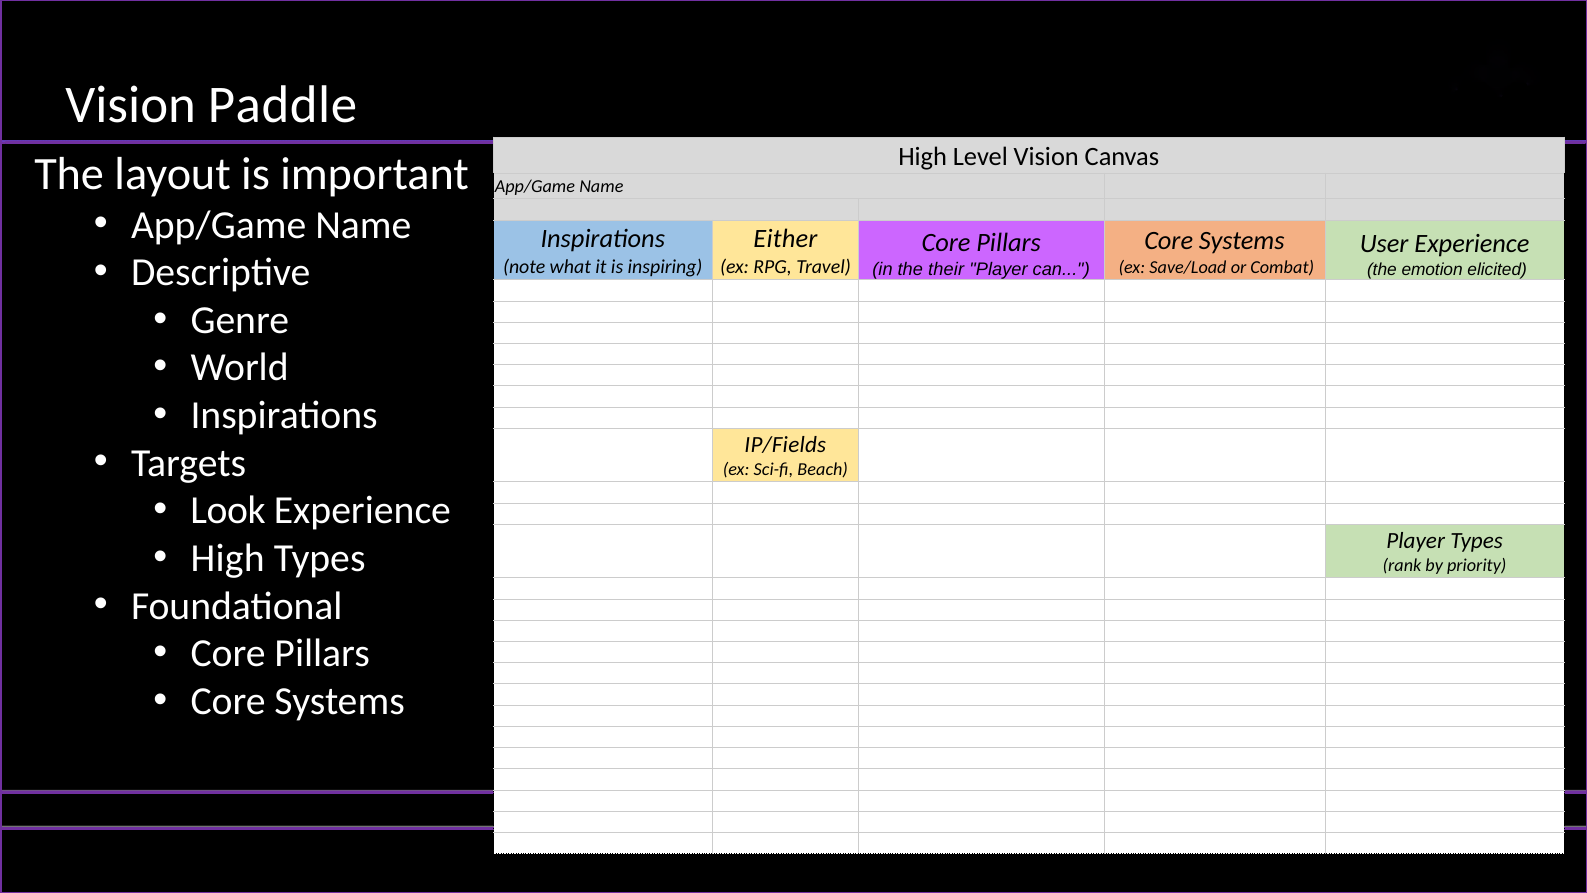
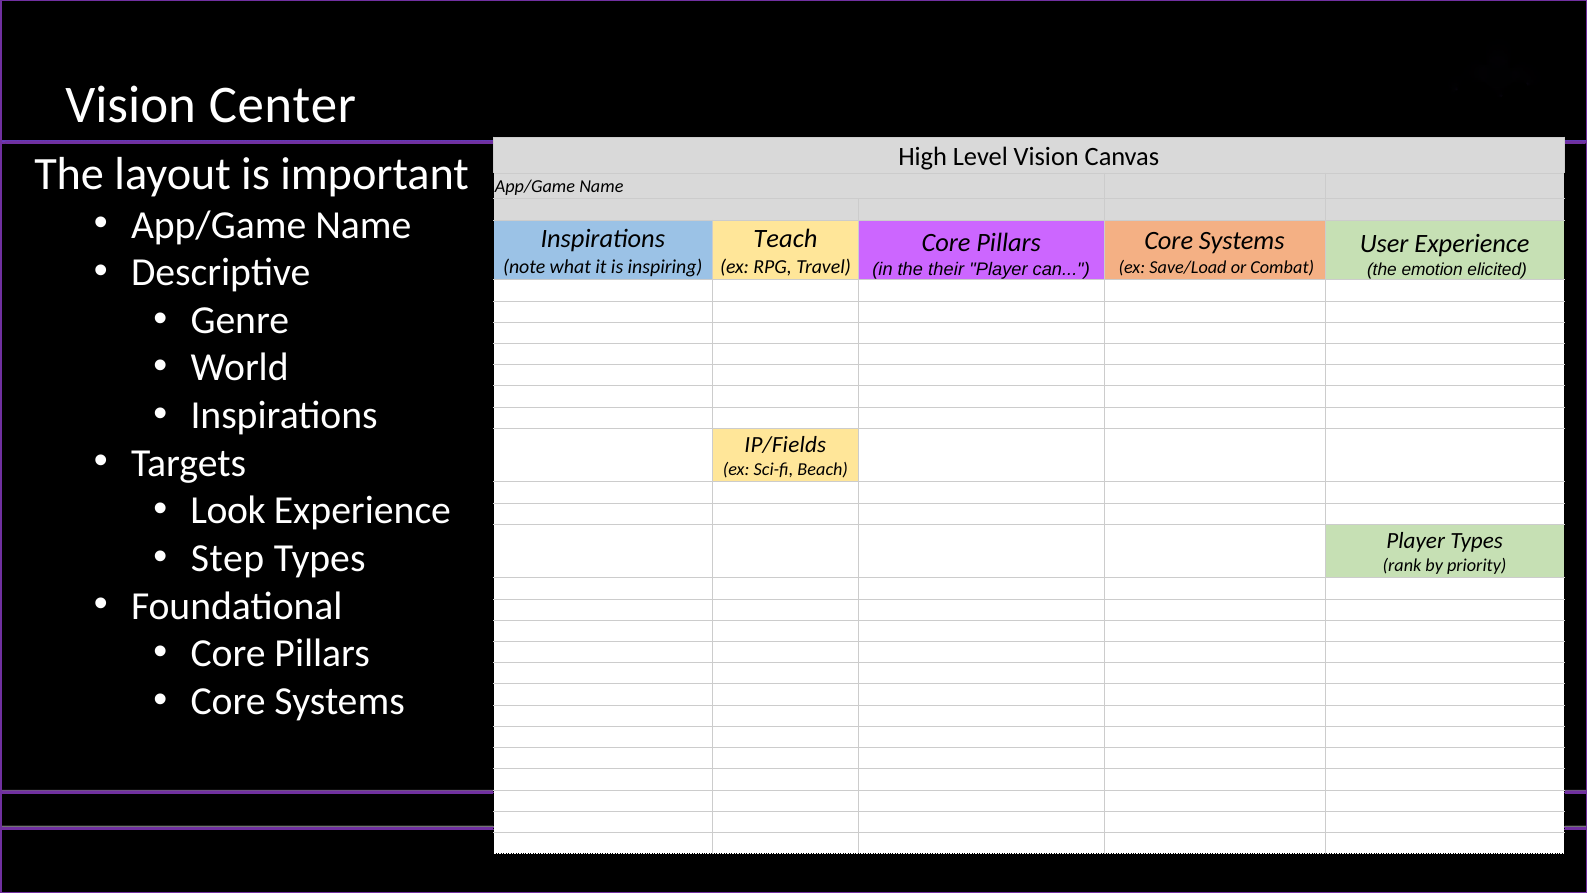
Paddle: Paddle -> Center
Either: Either -> Teach
High at (228, 558): High -> Step
